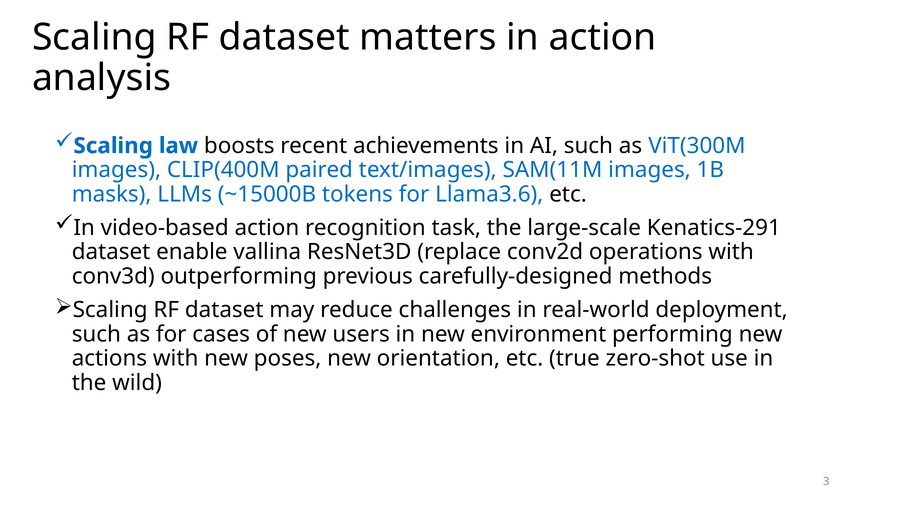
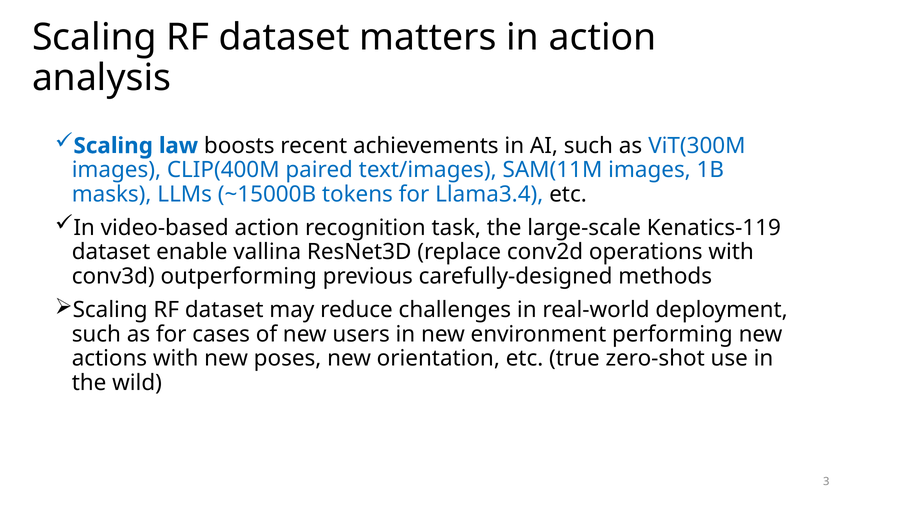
Llama3.6: Llama3.6 -> Llama3.4
Kenatics-291: Kenatics-291 -> Kenatics-119
